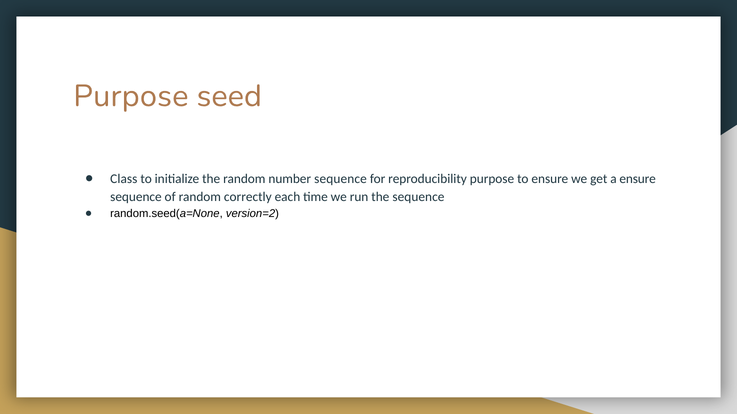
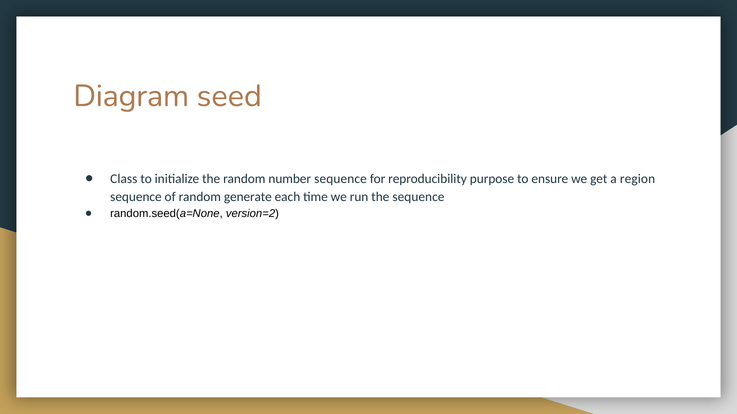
Purpose at (131, 96): Purpose -> Diagram
a ensure: ensure -> region
correctly: correctly -> generate
